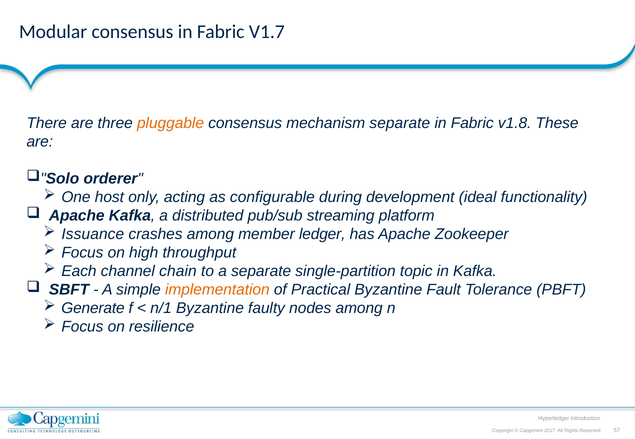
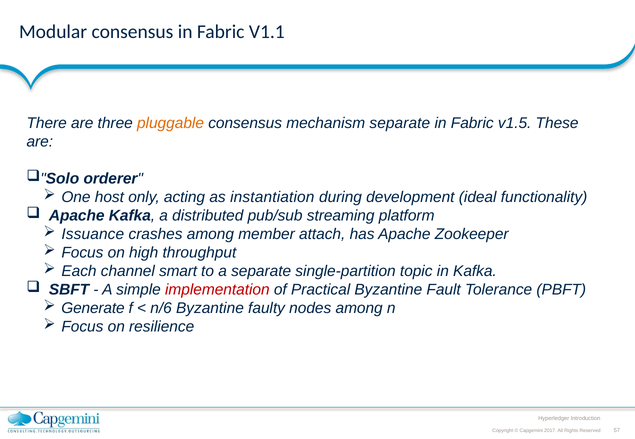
V1.7: V1.7 -> V1.1
v1.8: v1.8 -> v1.5
configurable: configurable -> instantiation
ledger: ledger -> attach
chain: chain -> smart
implementation colour: orange -> red
n/1: n/1 -> n/6
